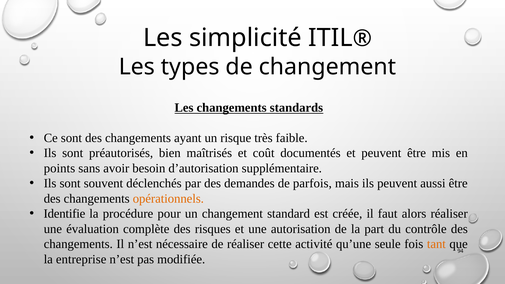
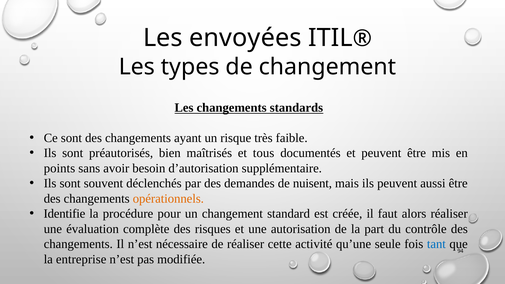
simplicité: simplicité -> envoyées
coût: coût -> tous
parfois: parfois -> nuisent
tant colour: orange -> blue
